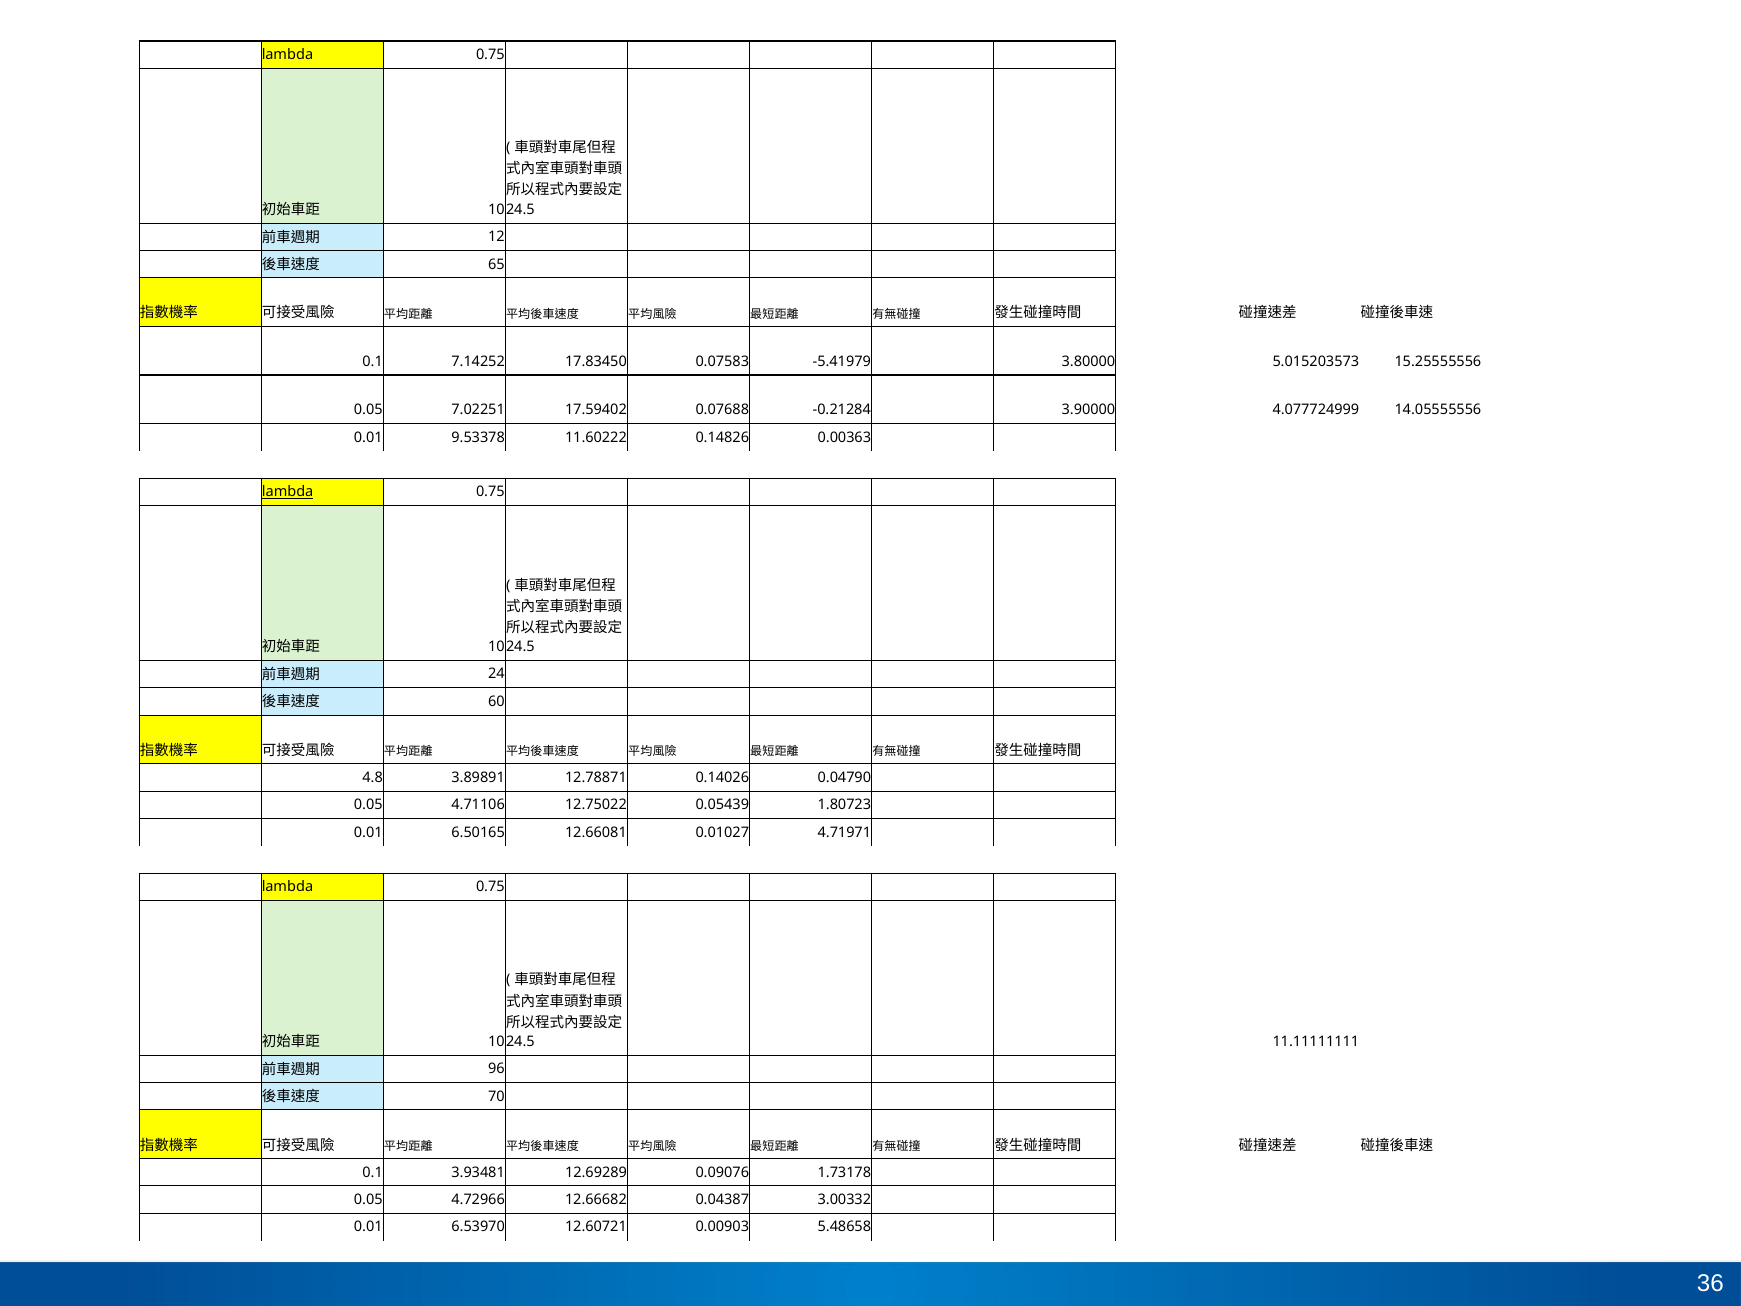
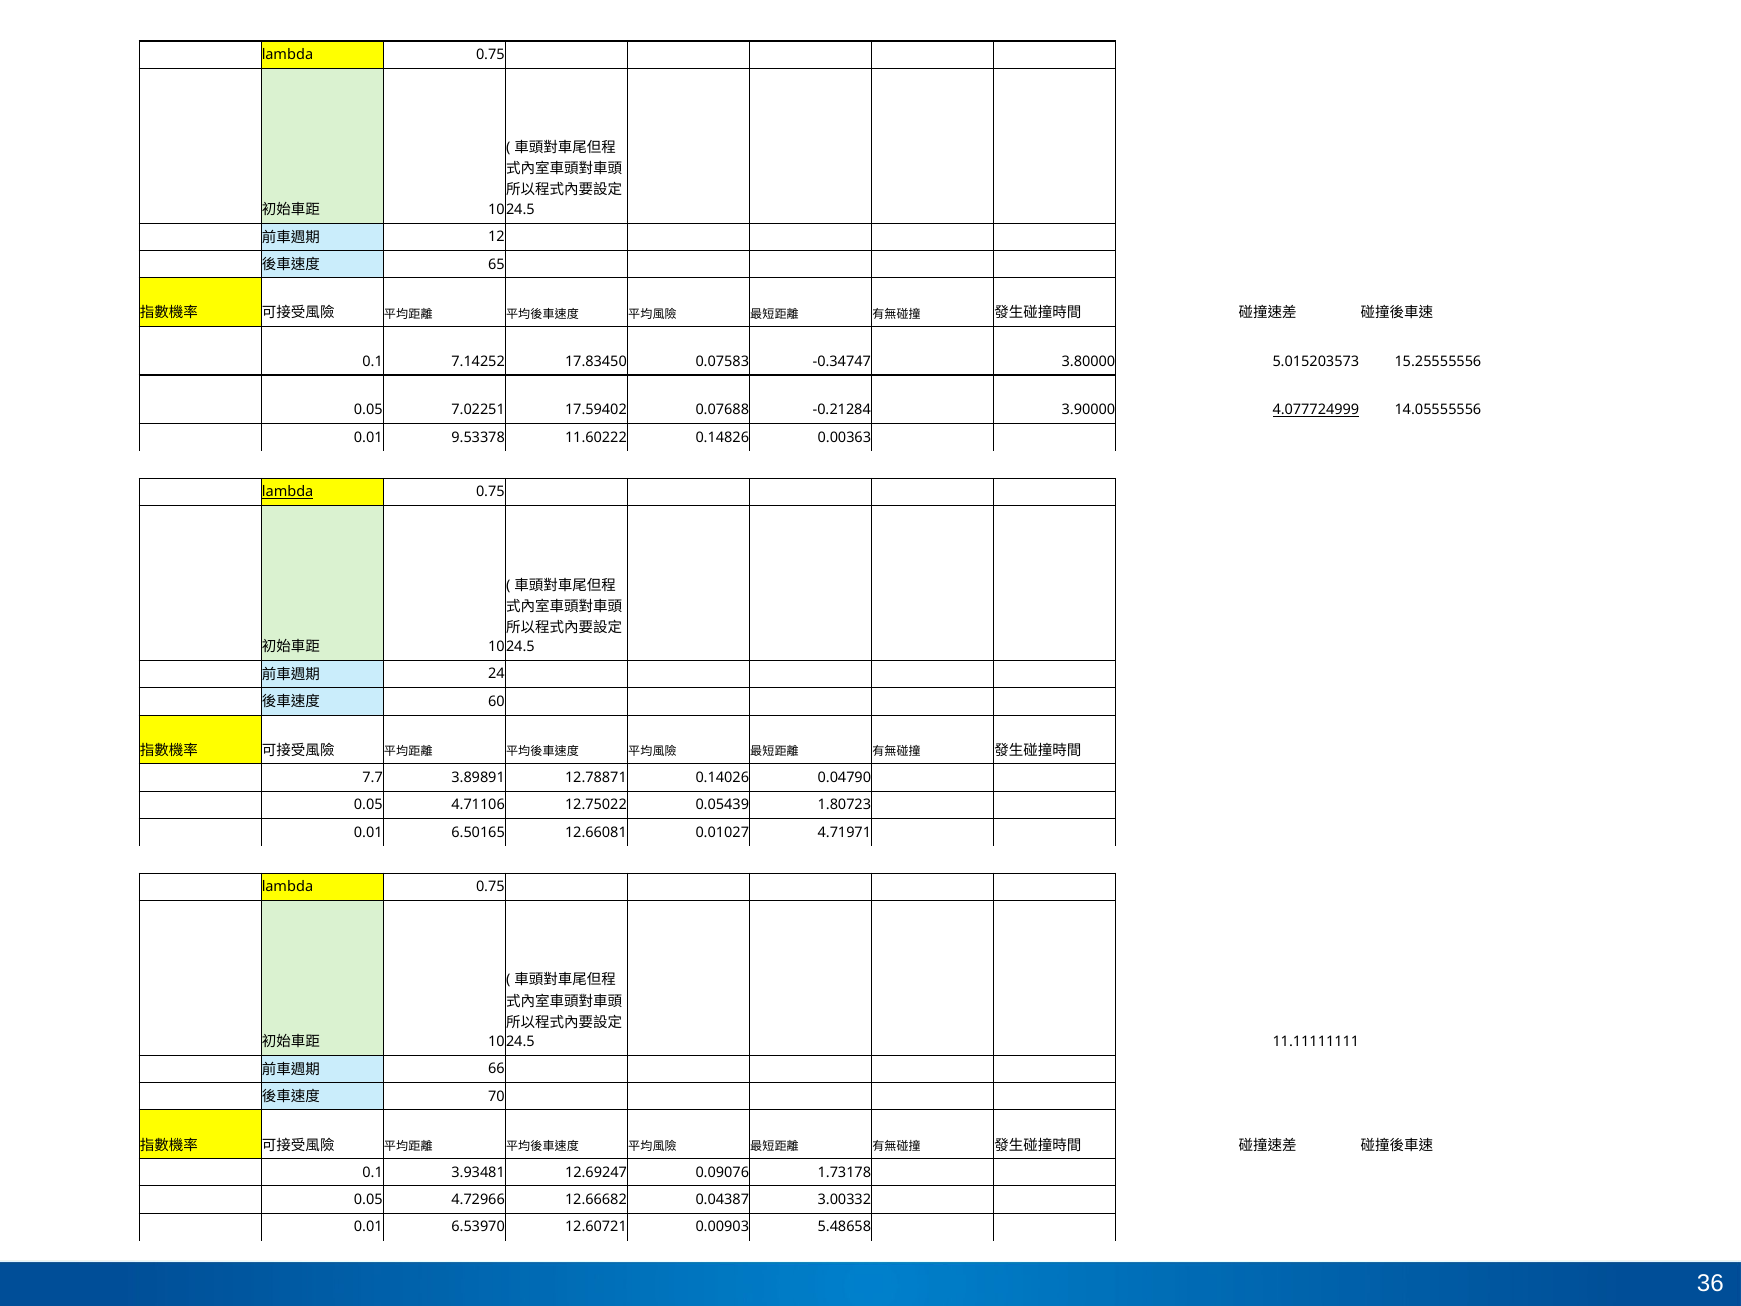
-5.41979: -5.41979 -> -0.34747
4.077724999 underline: none -> present
4.8: 4.8 -> 7.7
96: 96 -> 66
12.69289: 12.69289 -> 12.69247
